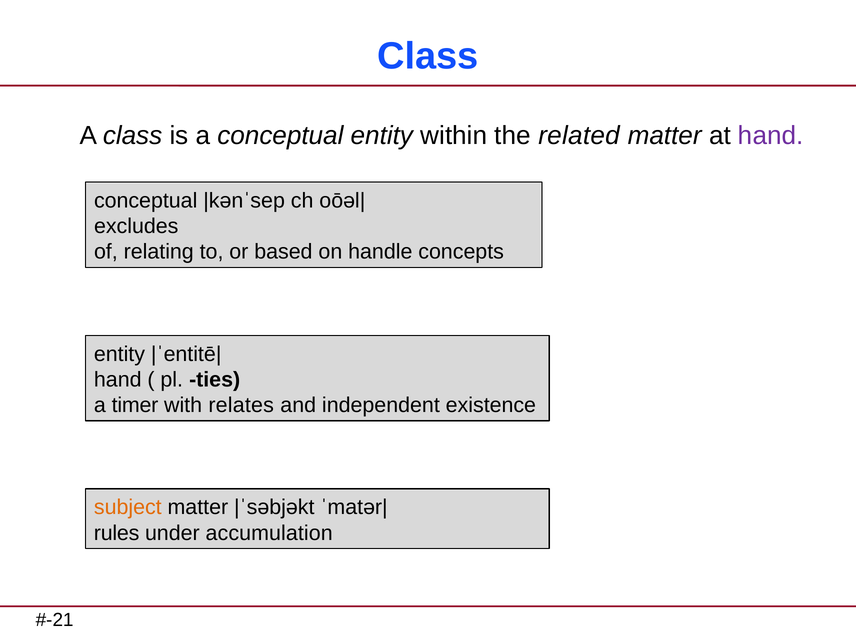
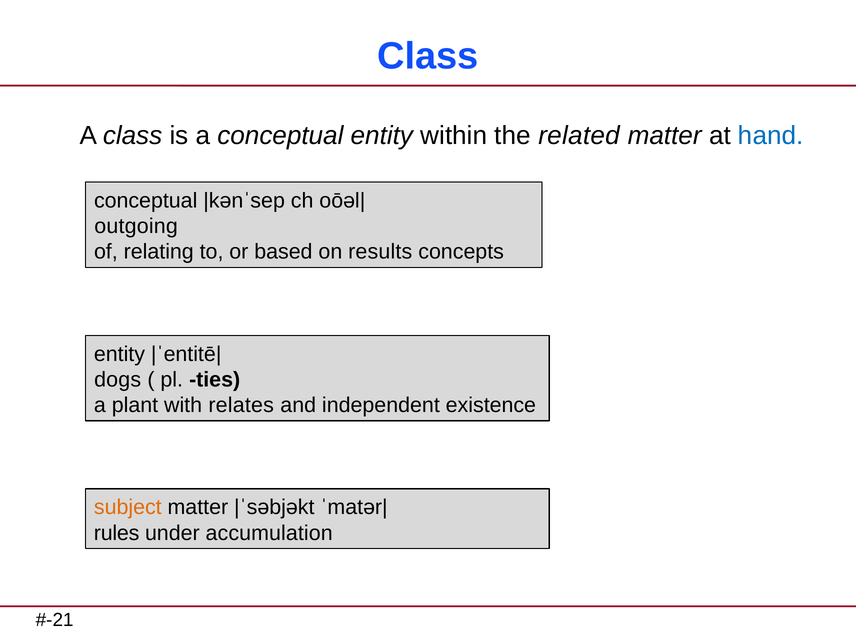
hand at (771, 136) colour: purple -> blue
excludes: excludes -> outgoing
handle: handle -> results
hand at (118, 380): hand -> dogs
timer: timer -> plant
